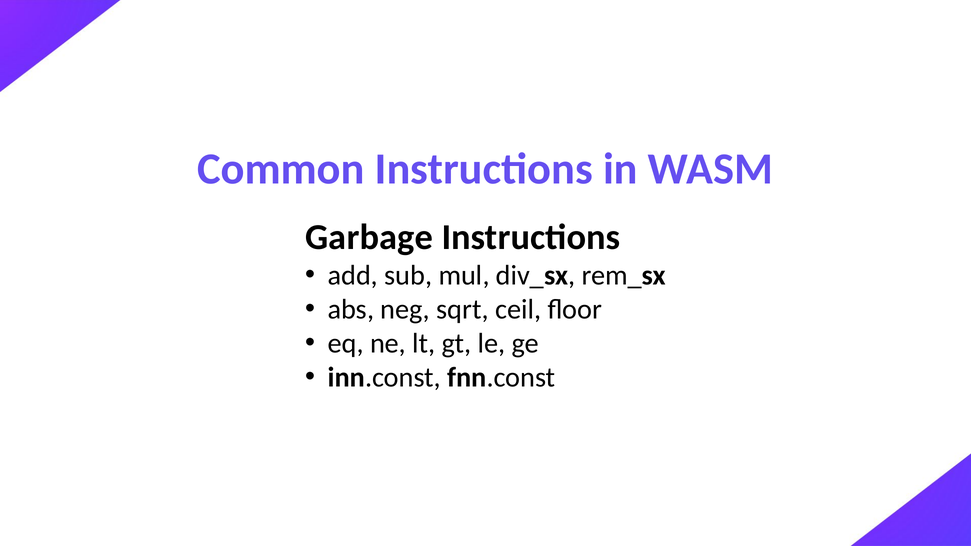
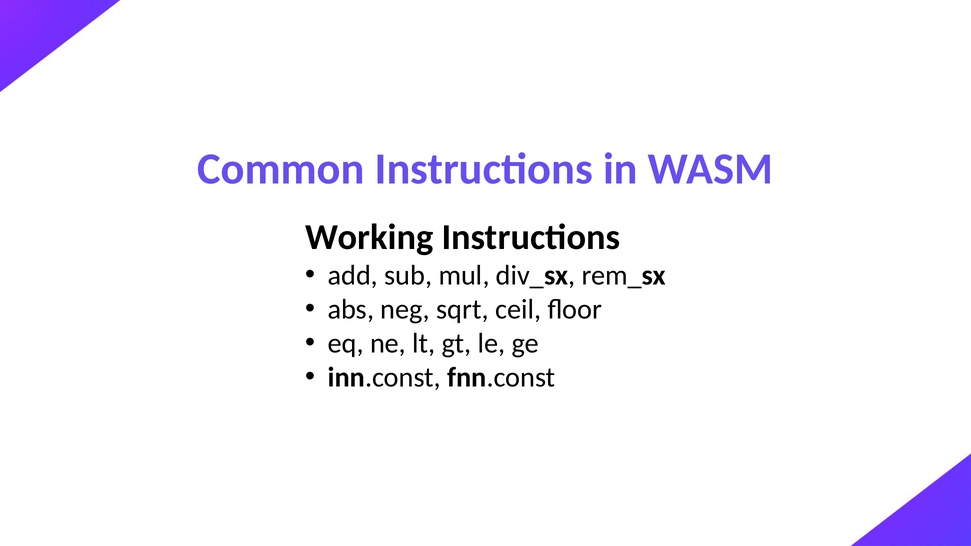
Garbage: Garbage -> Working
